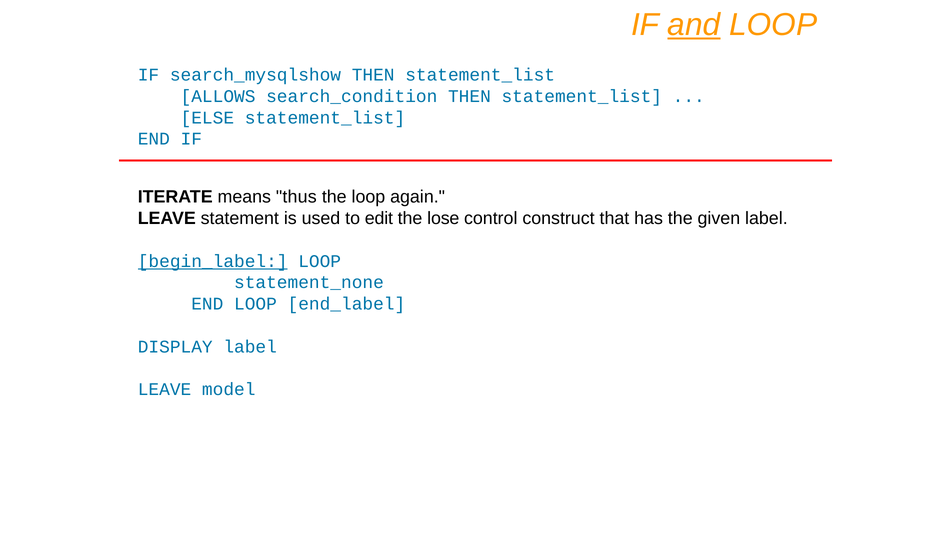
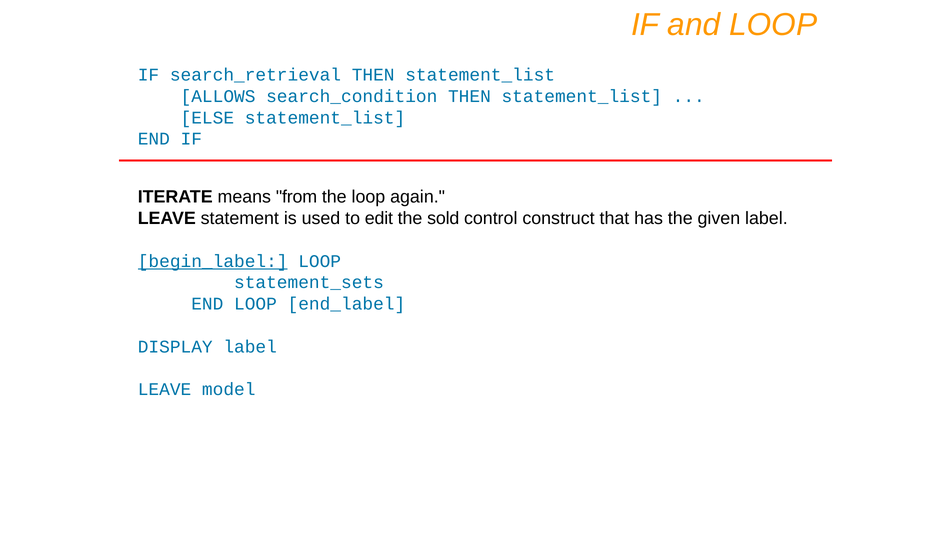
and underline: present -> none
search_mysqlshow: search_mysqlshow -> search_retrieval
thus: thus -> from
lose: lose -> sold
statement_none: statement_none -> statement_sets
